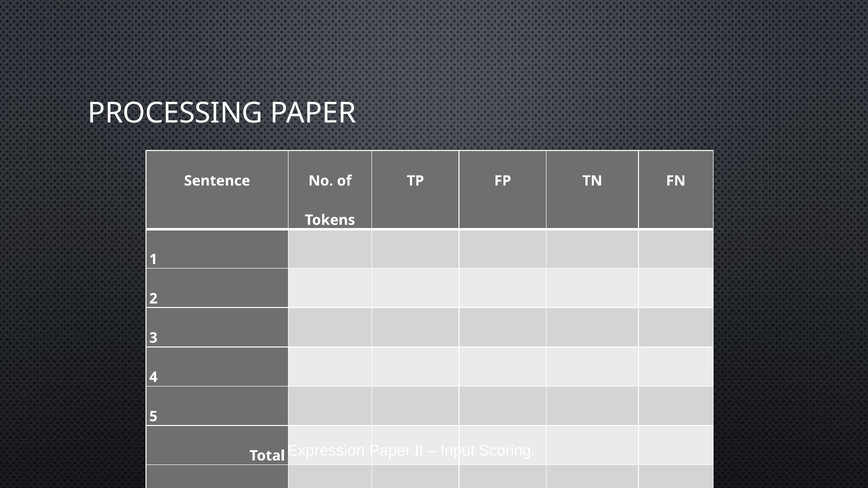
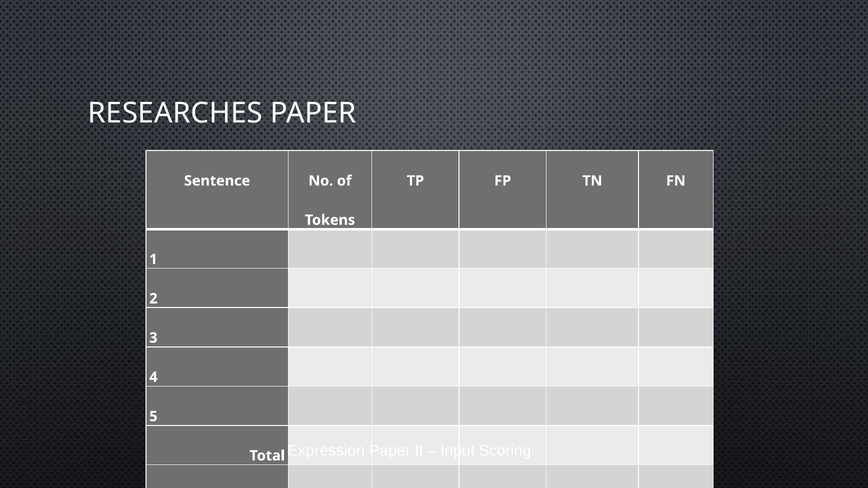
PROCESSING: PROCESSING -> RESEARCHES
